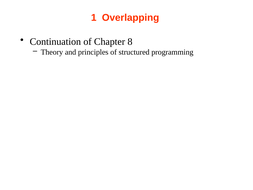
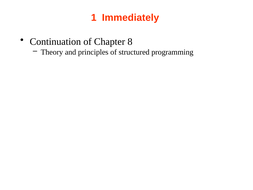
Overlapping: Overlapping -> Immediately
